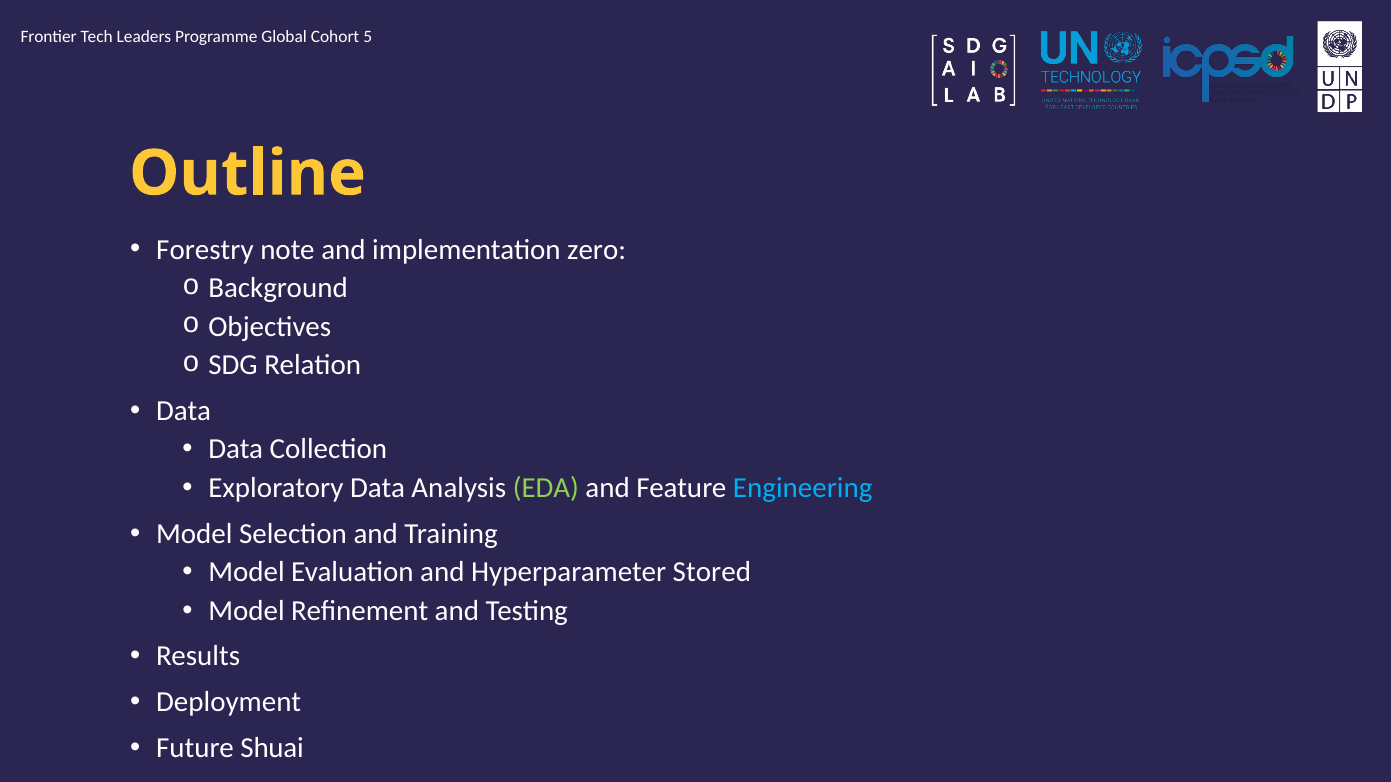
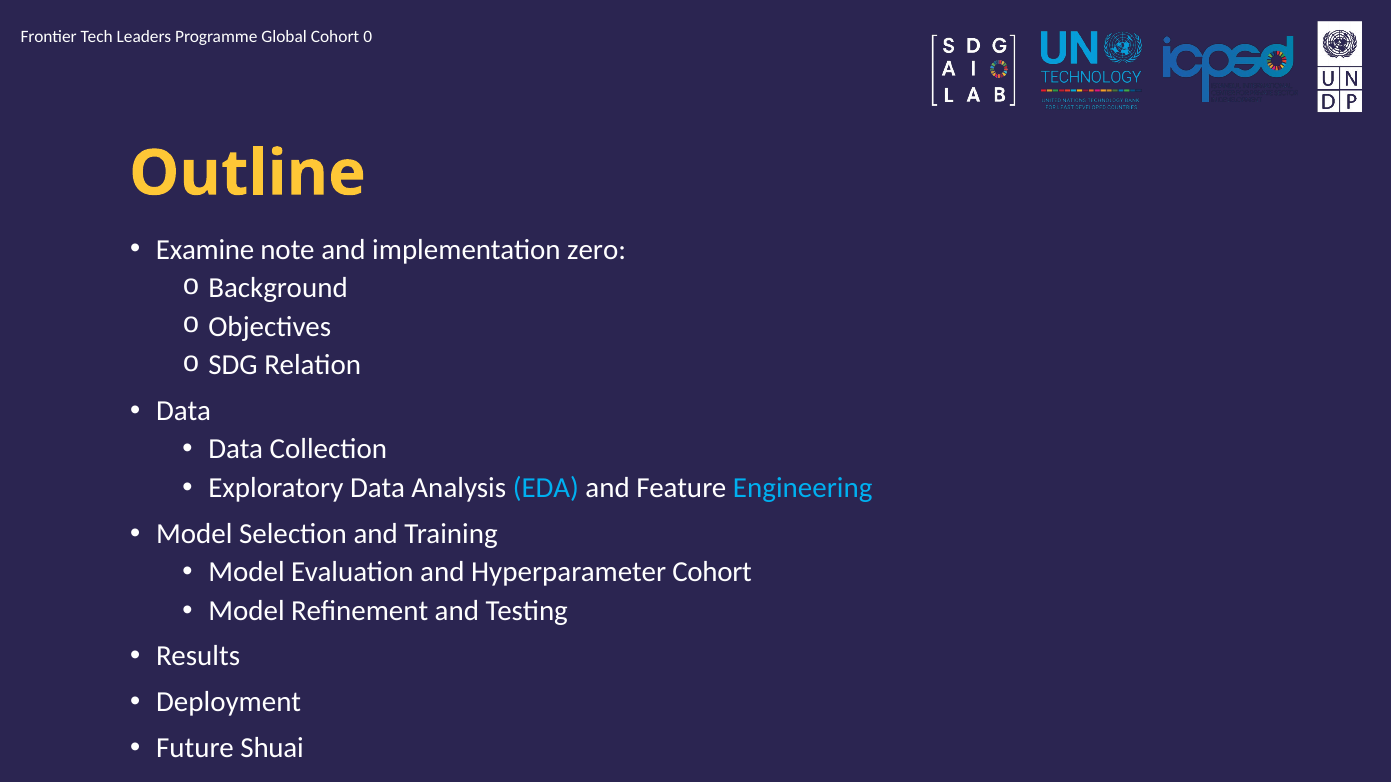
5: 5 -> 0
Forestry: Forestry -> Examine
EDA colour: light green -> light blue
Hyperparameter Stored: Stored -> Cohort
